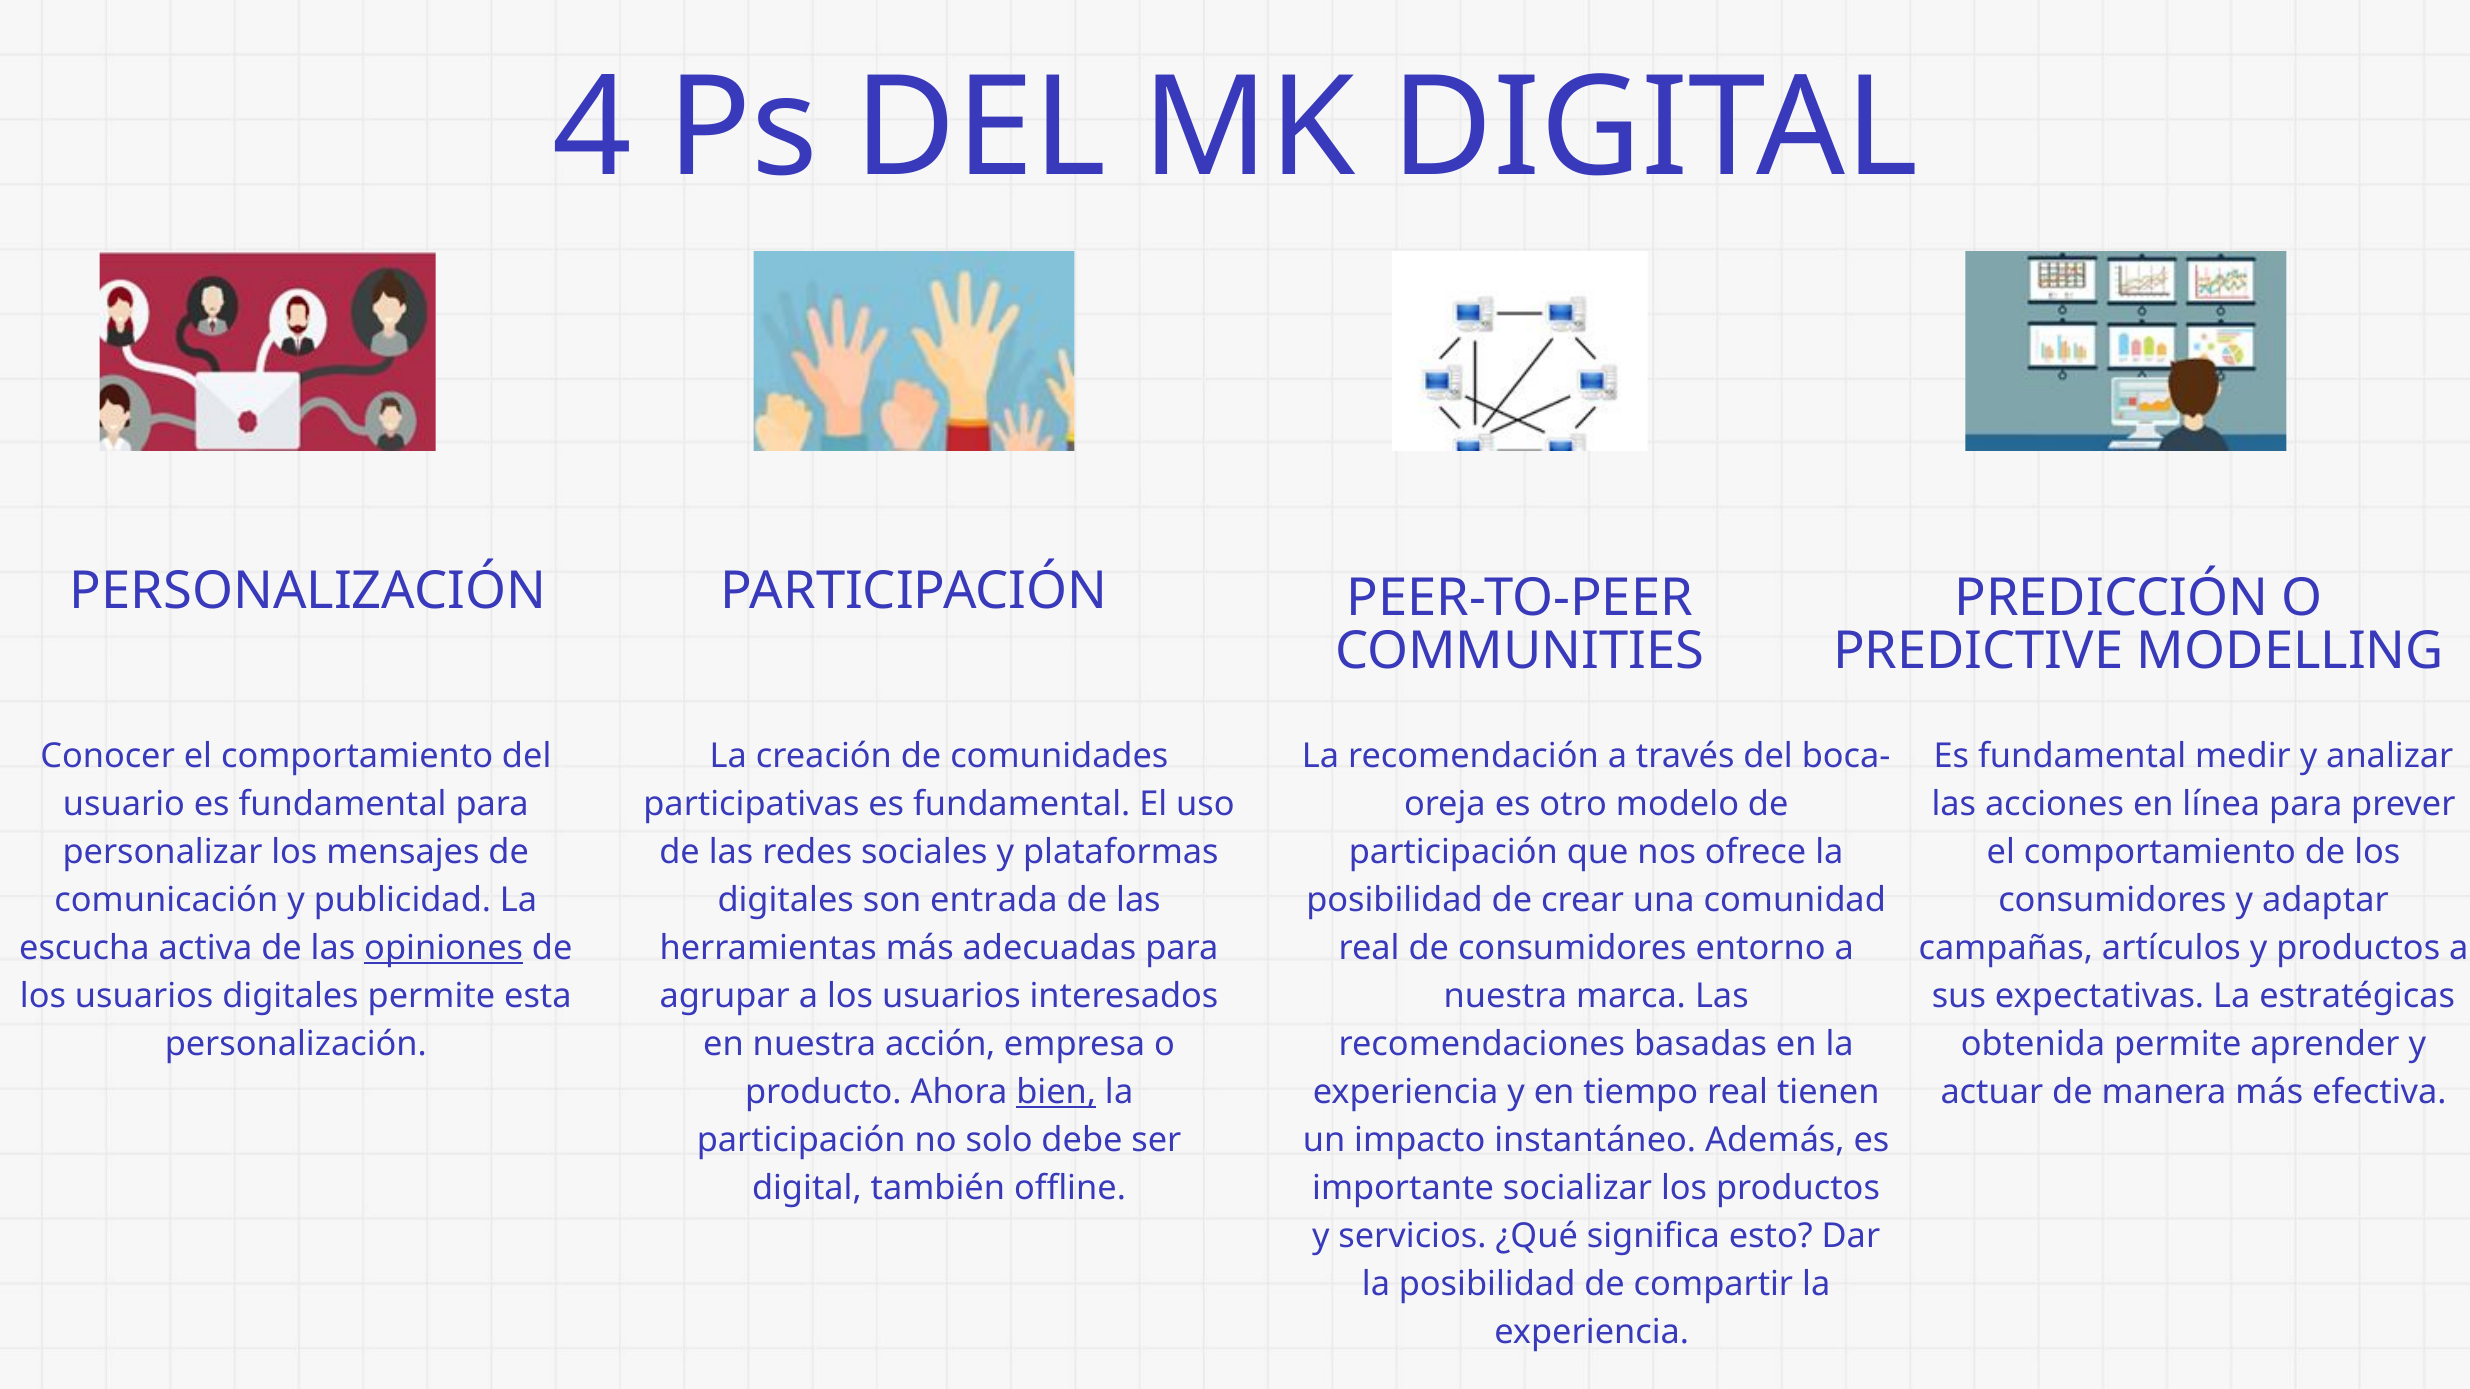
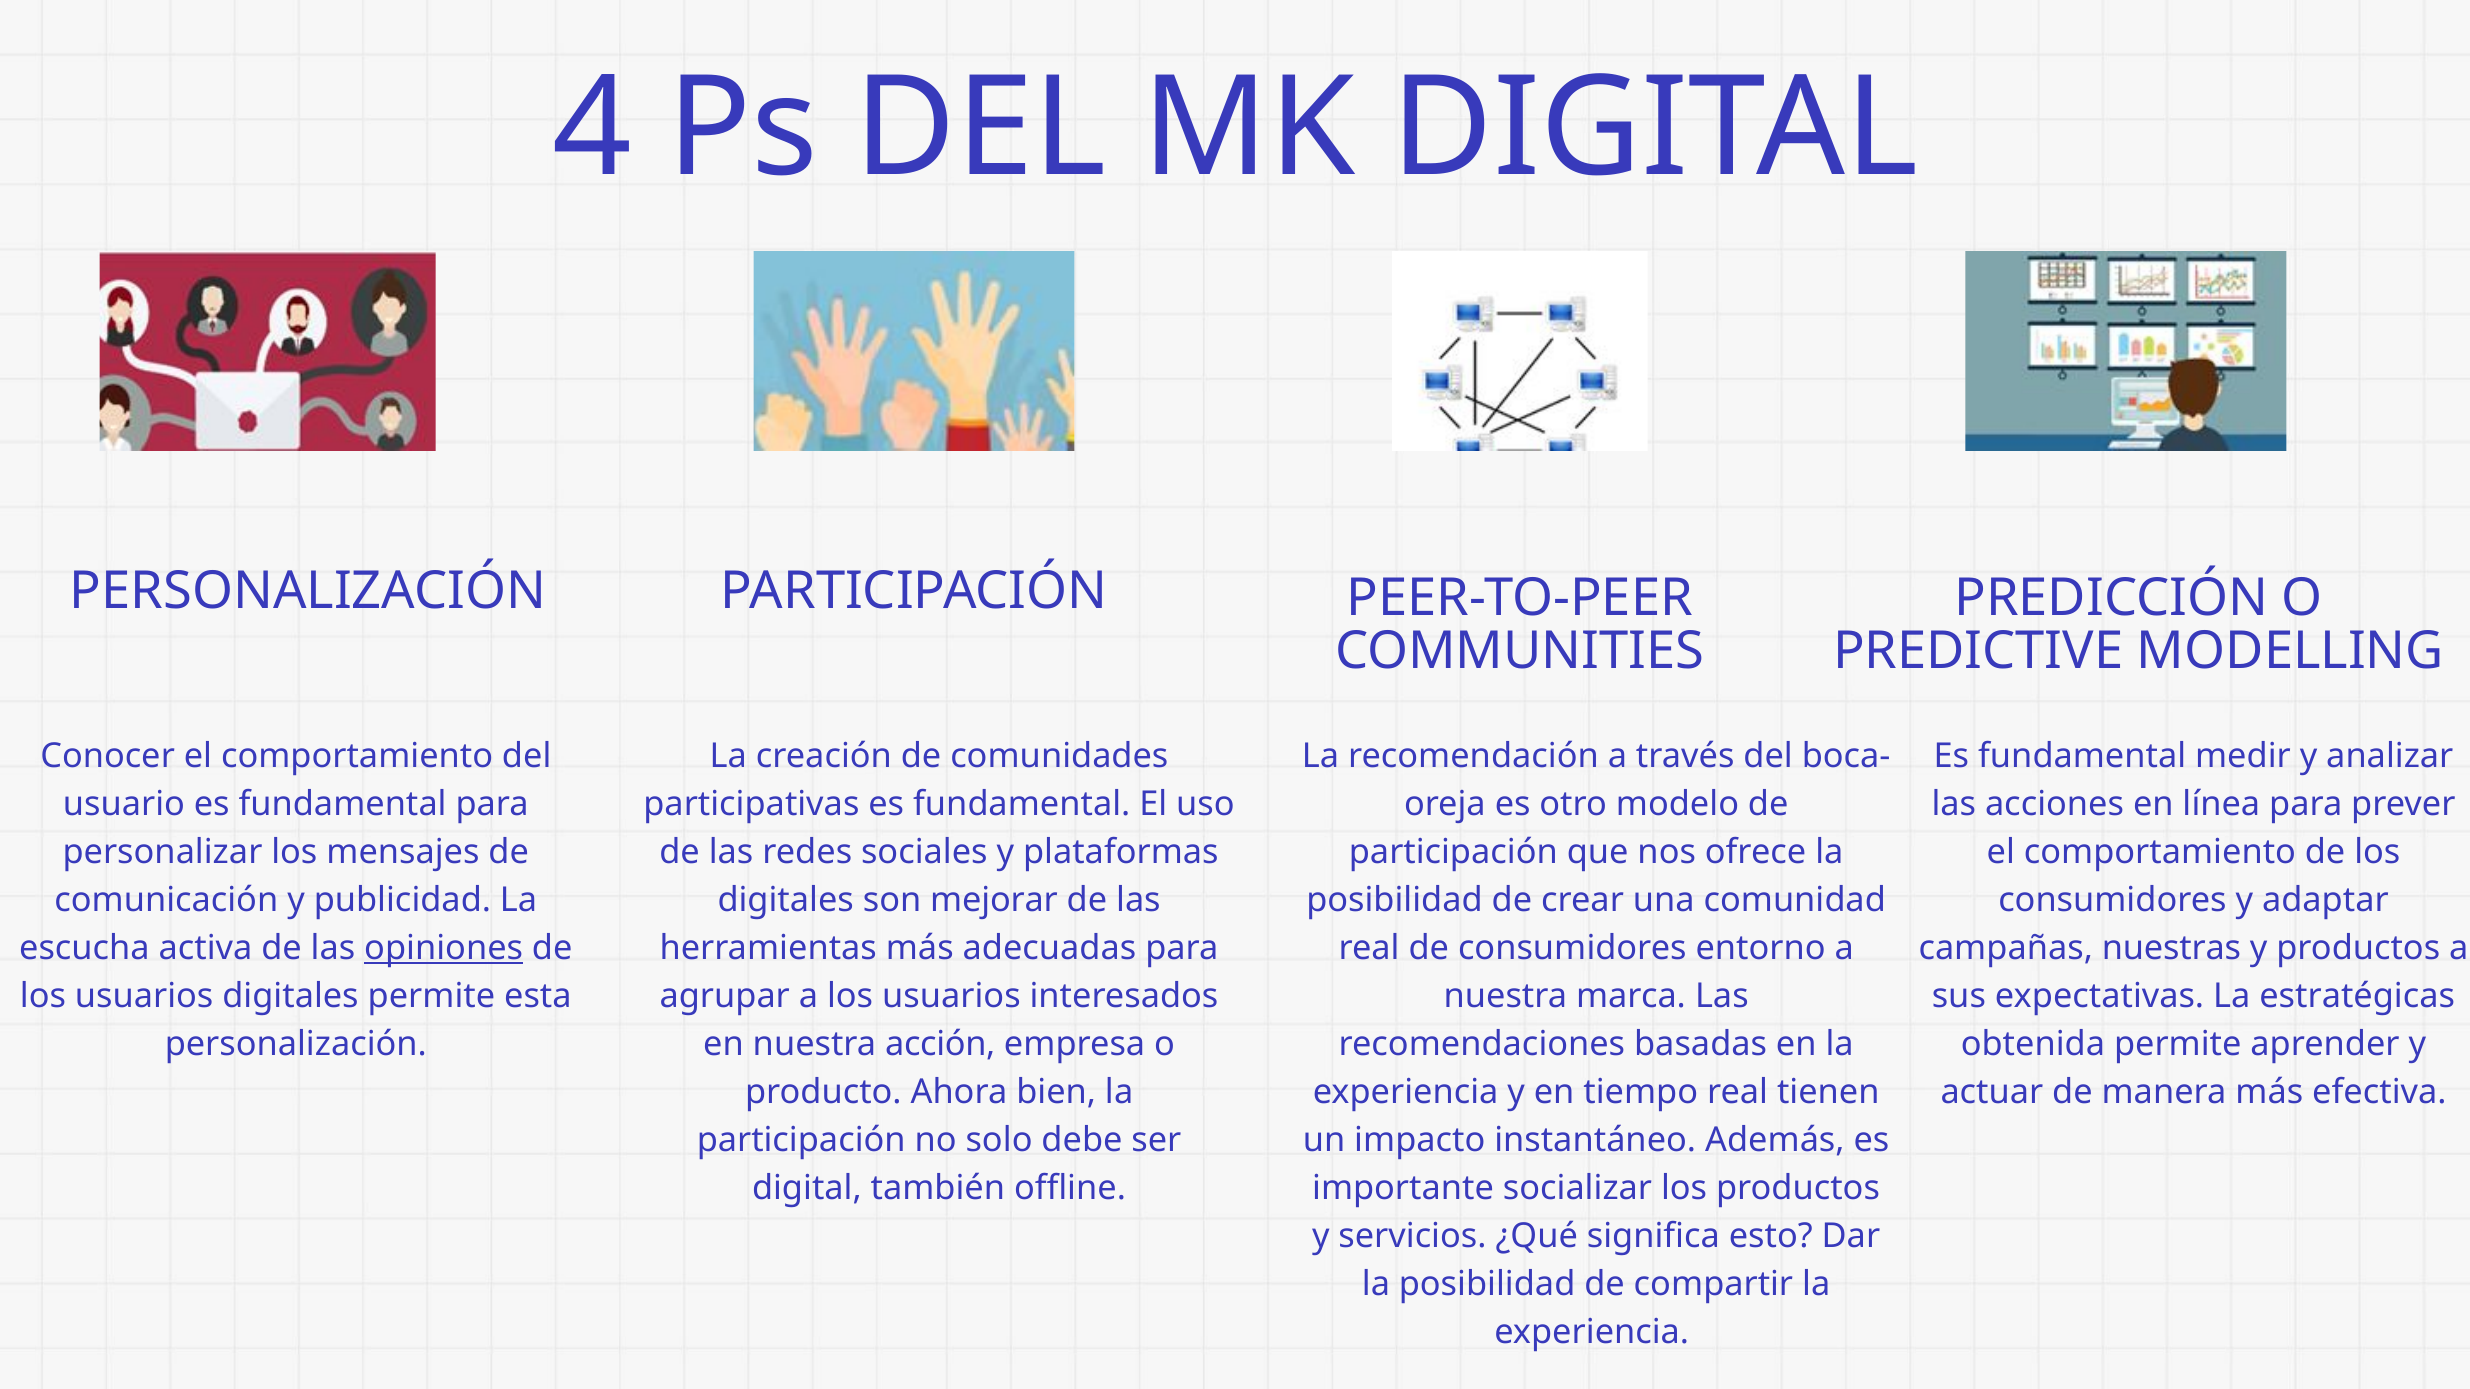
entrada: entrada -> mejorar
artículos: artículos -> nuestras
bien underline: present -> none
